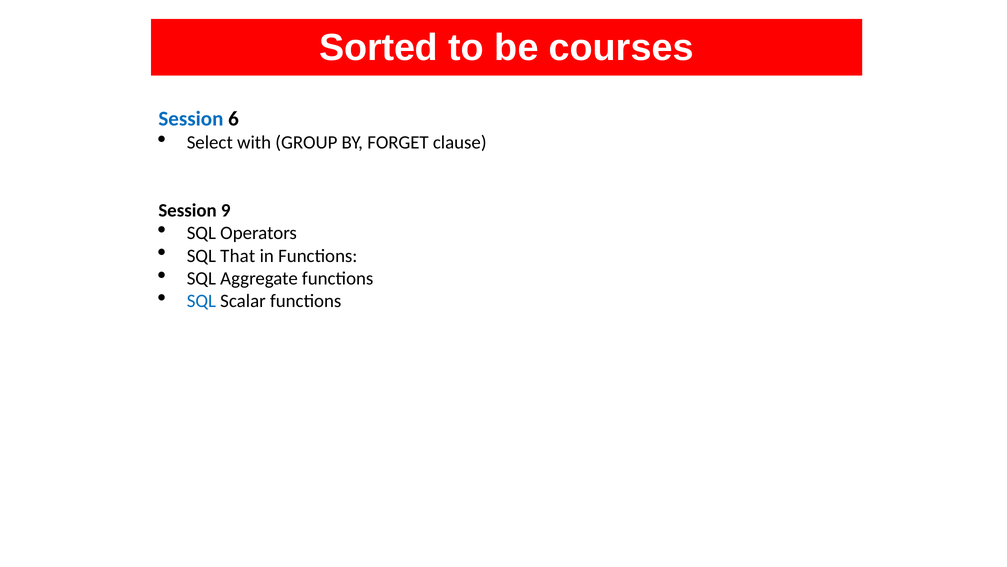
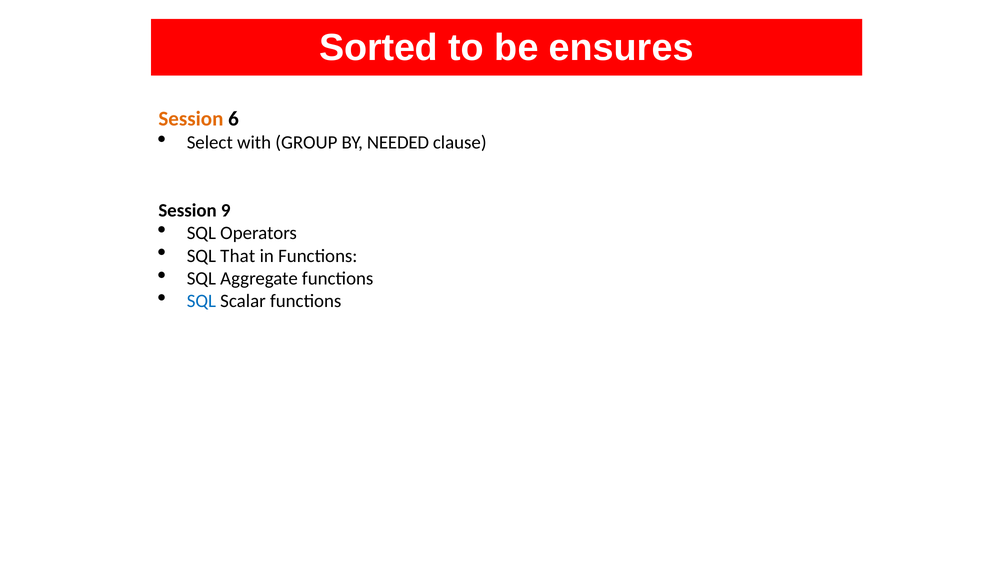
courses: courses -> ensures
Session at (191, 119) colour: blue -> orange
FORGET: FORGET -> NEEDED
